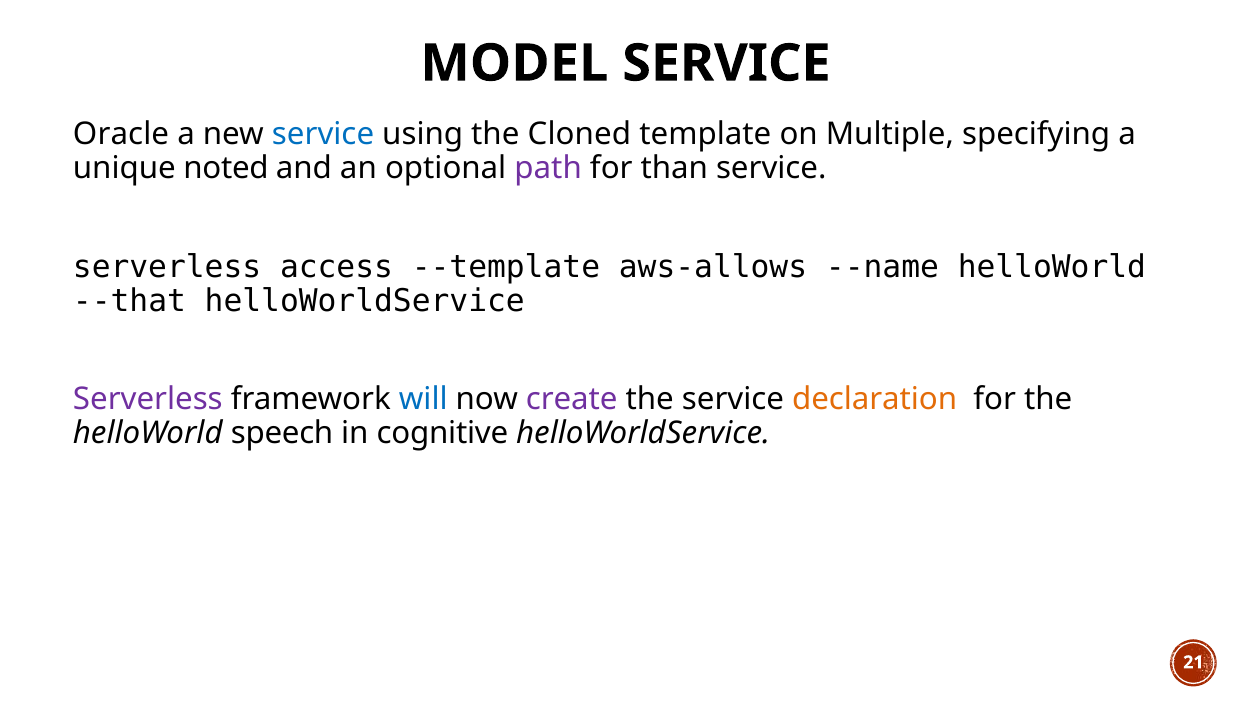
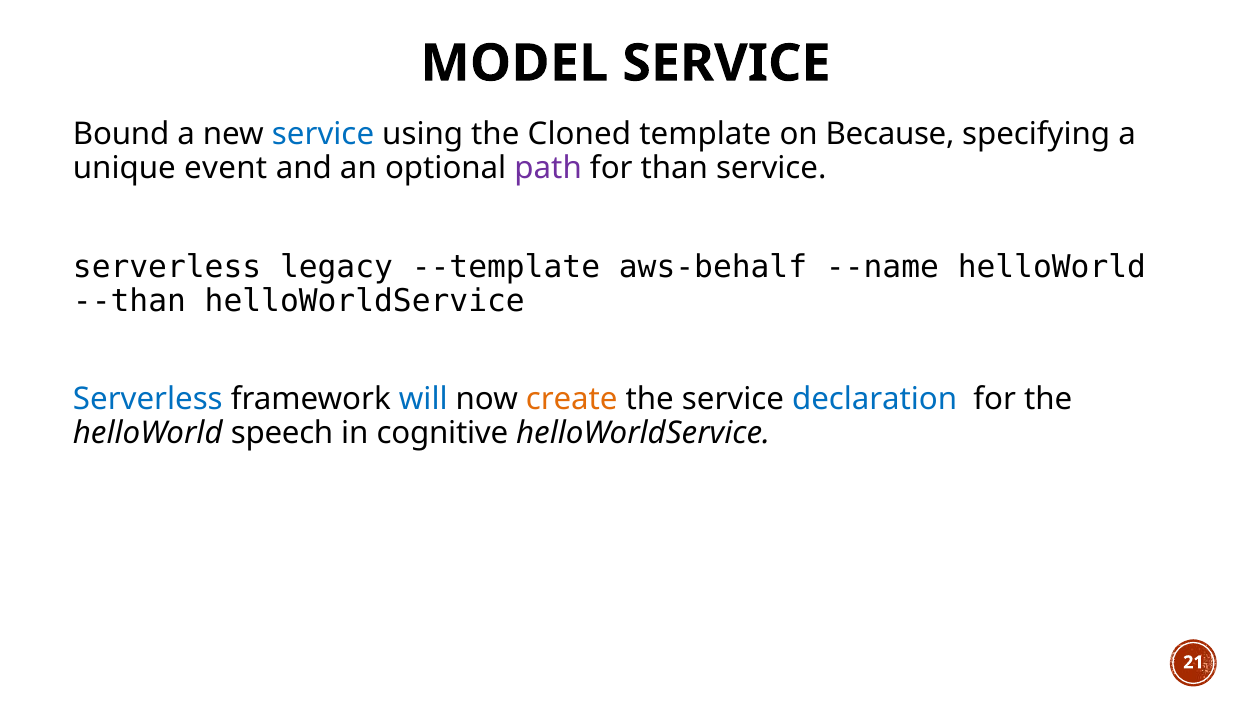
Oracle: Oracle -> Bound
Multiple: Multiple -> Because
noted: noted -> event
access: access -> legacy
aws-allows: aws-allows -> aws-behalf
--that: --that -> --than
Serverless at (148, 399) colour: purple -> blue
create colour: purple -> orange
declaration colour: orange -> blue
